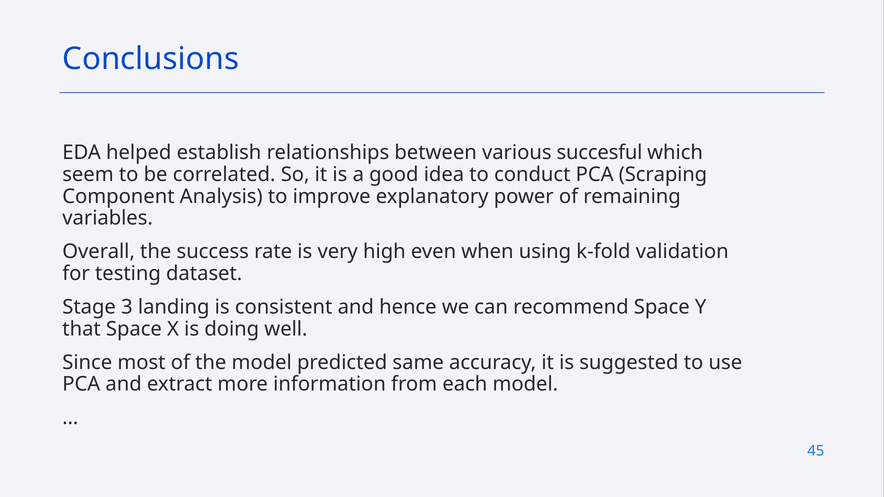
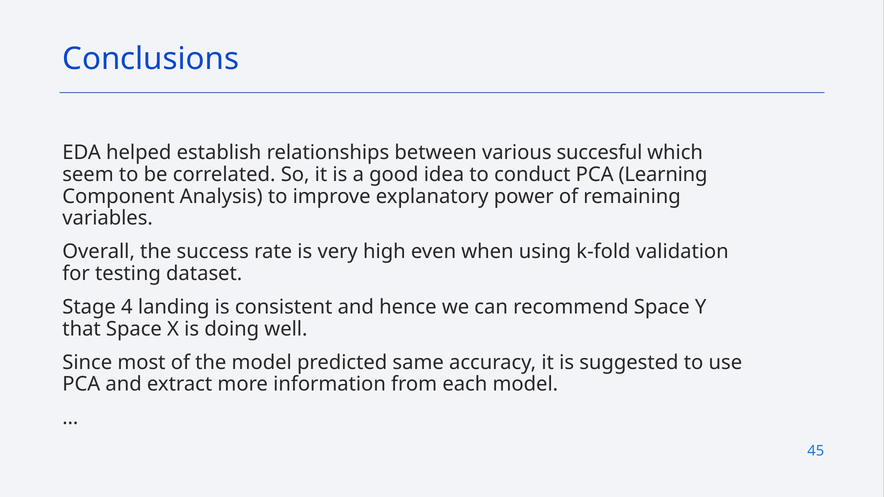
Scraping: Scraping -> Learning
3: 3 -> 4
